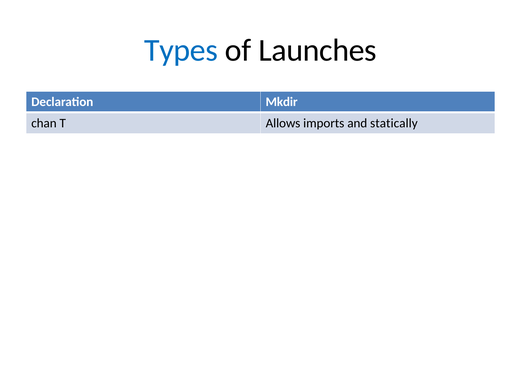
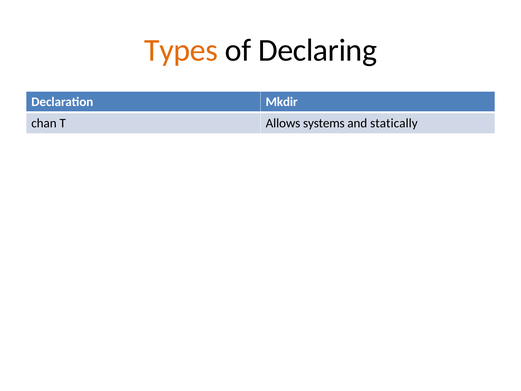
Types colour: blue -> orange
Launches: Launches -> Declaring
imports: imports -> systems
